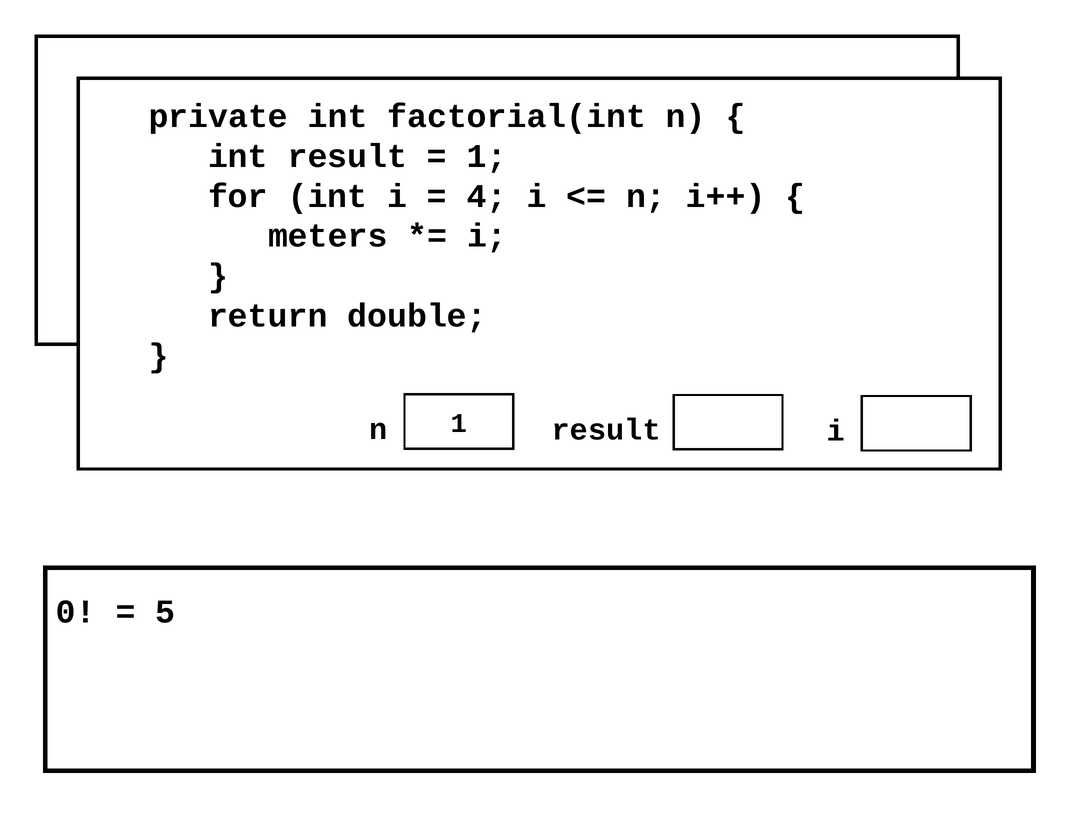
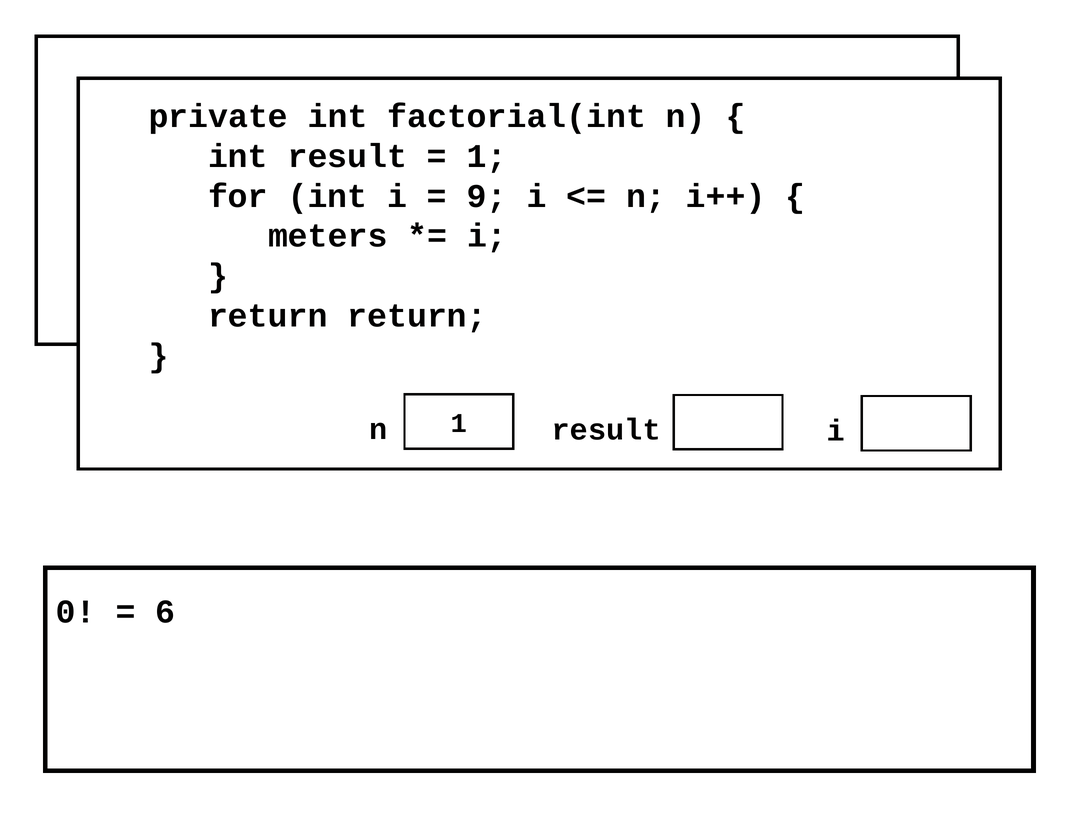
4: 4 -> 9
return double: double -> return
5: 5 -> 6
